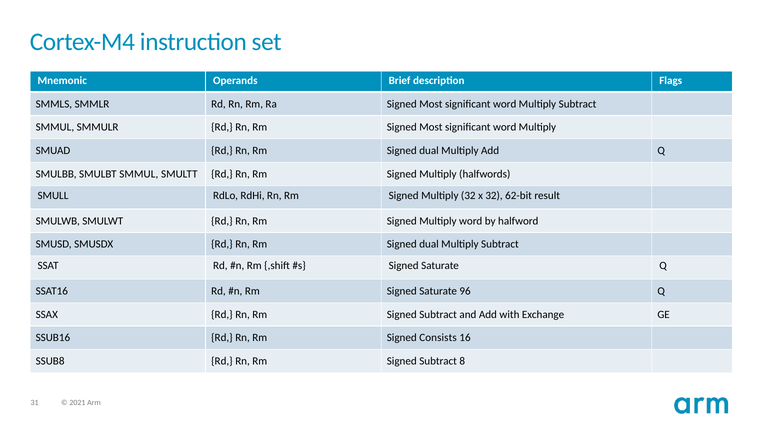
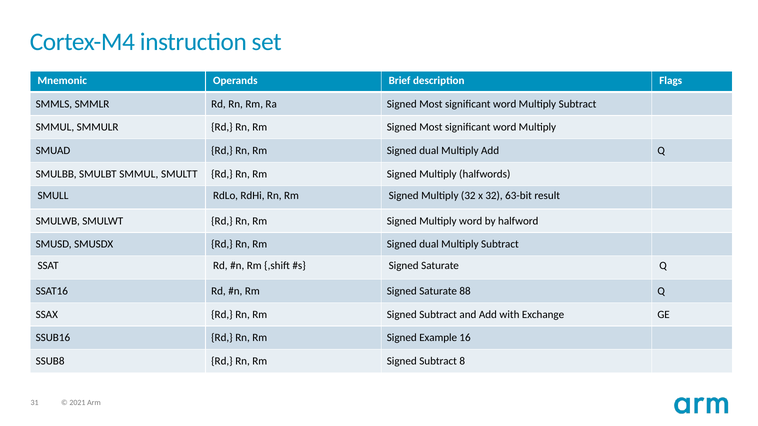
62-bit: 62-bit -> 63-bit
96: 96 -> 88
Consists: Consists -> Example
